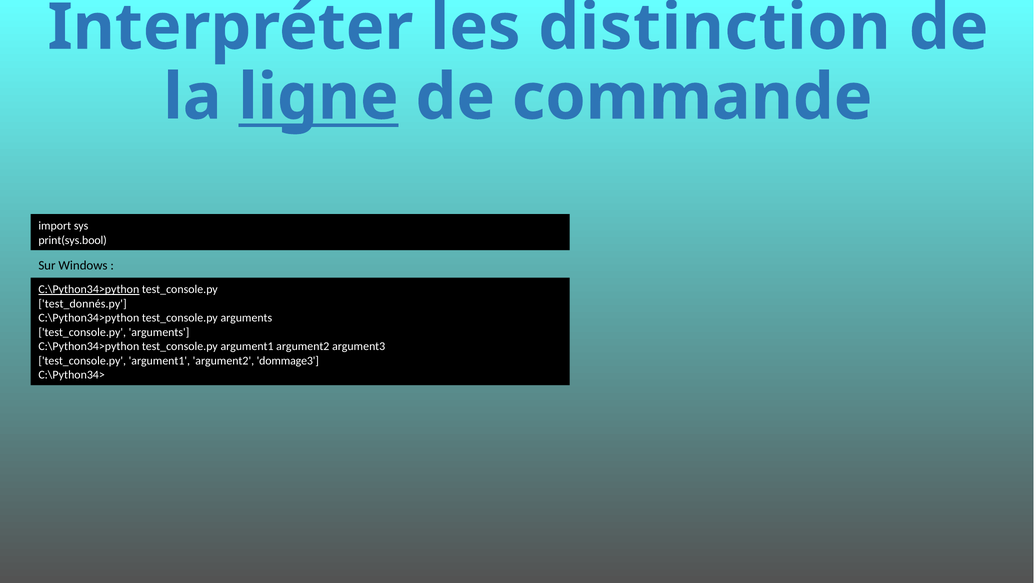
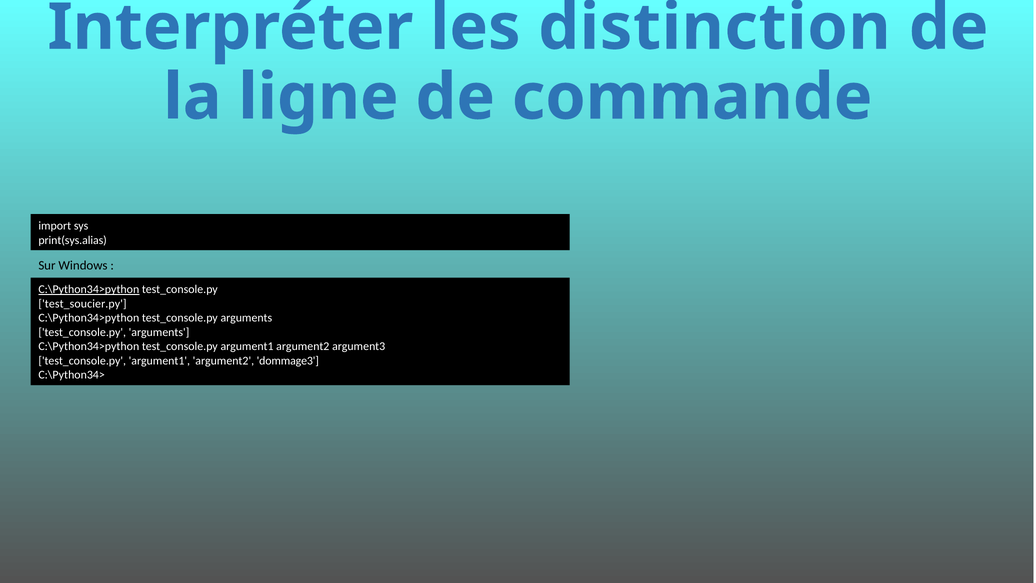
ligne underline: present -> none
print(sys.bool: print(sys.bool -> print(sys.alias
test_donnés.py: test_donnés.py -> test_soucier.py
